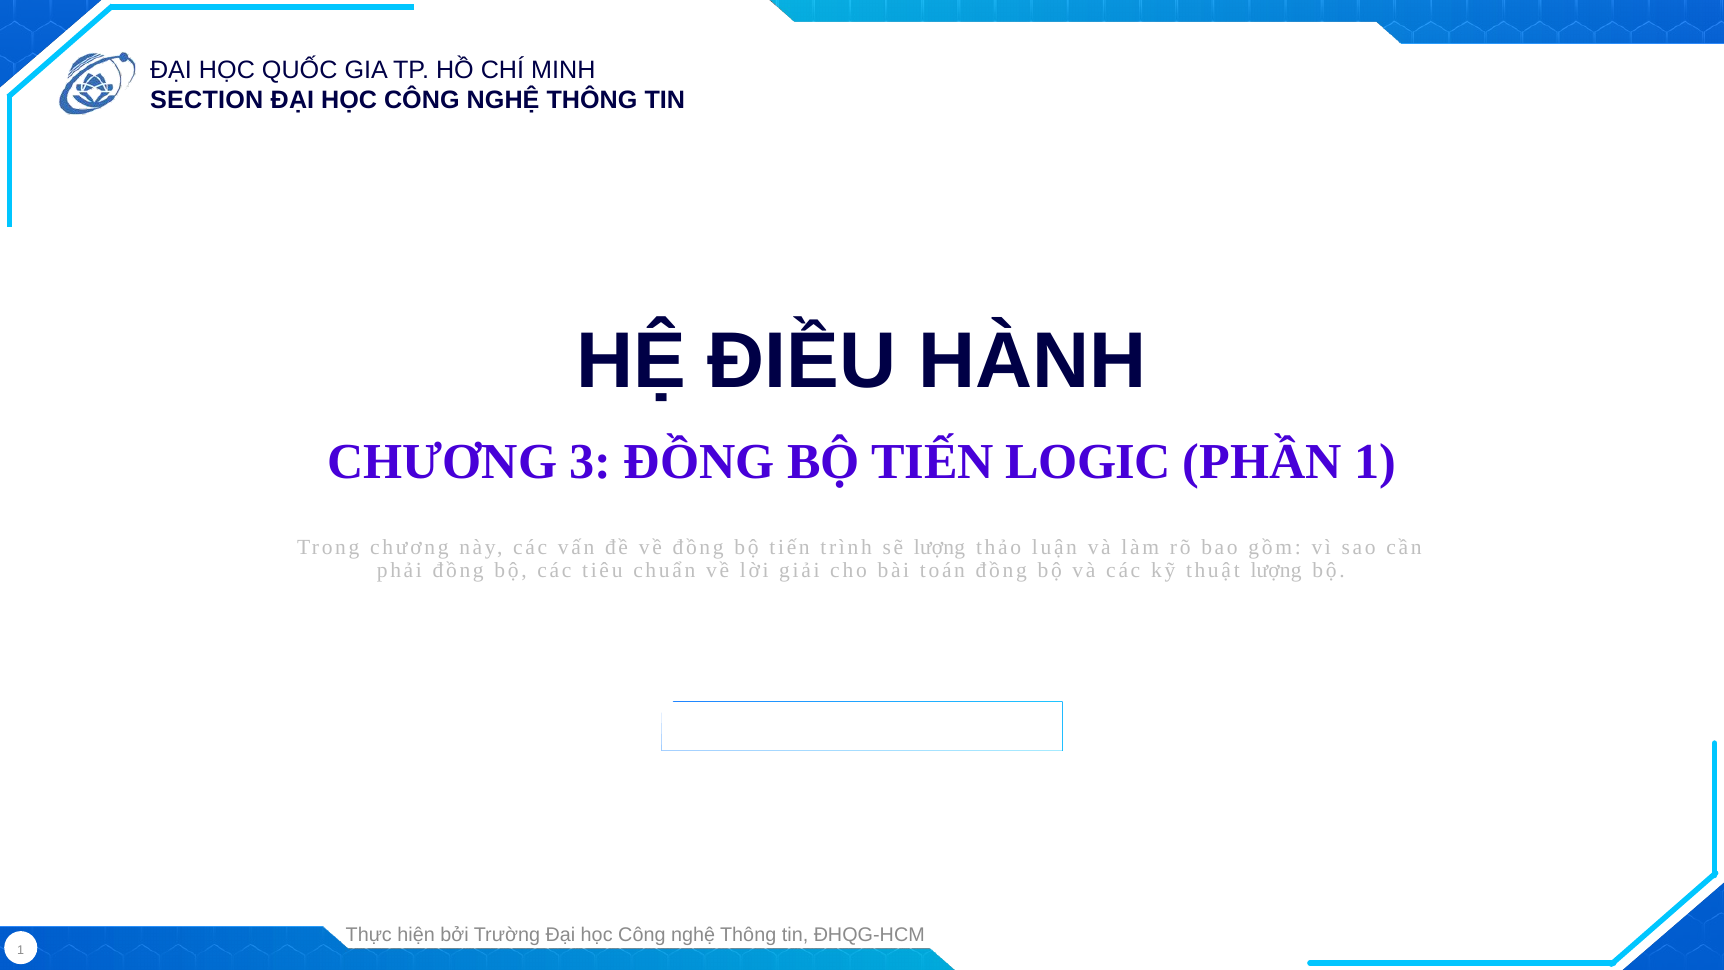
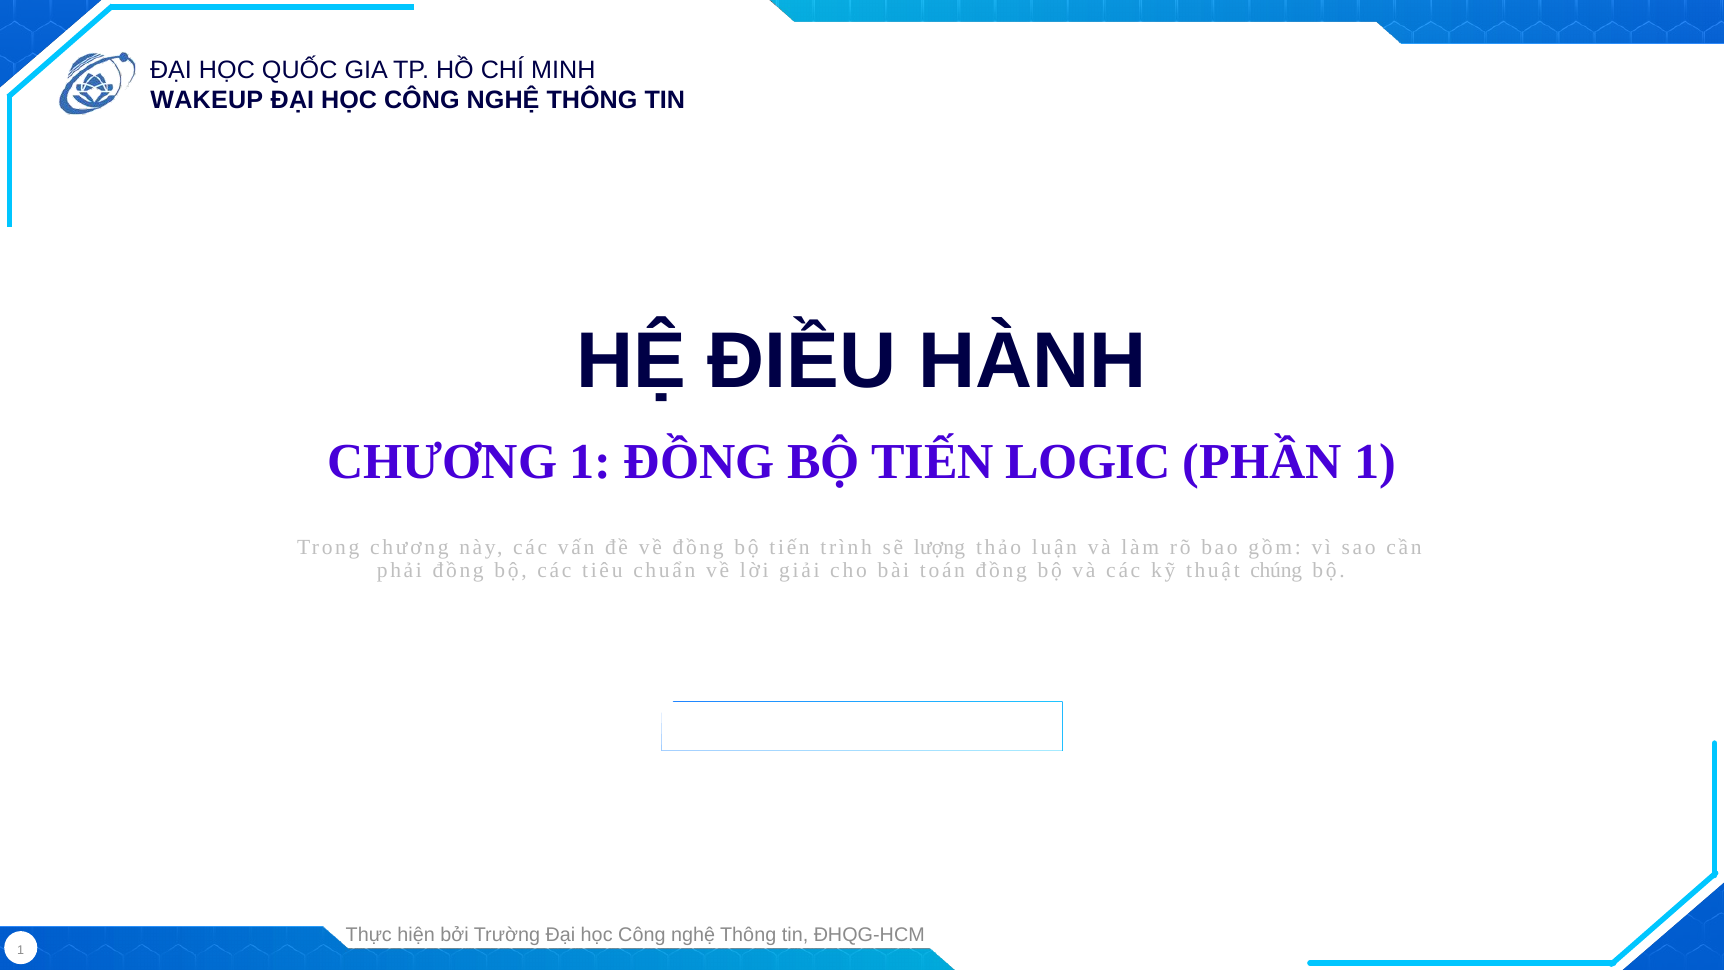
SECTION: SECTION -> WAKEUP
CHƯƠNG 3: 3 -> 1
thuật lượng: lượng -> chúng
